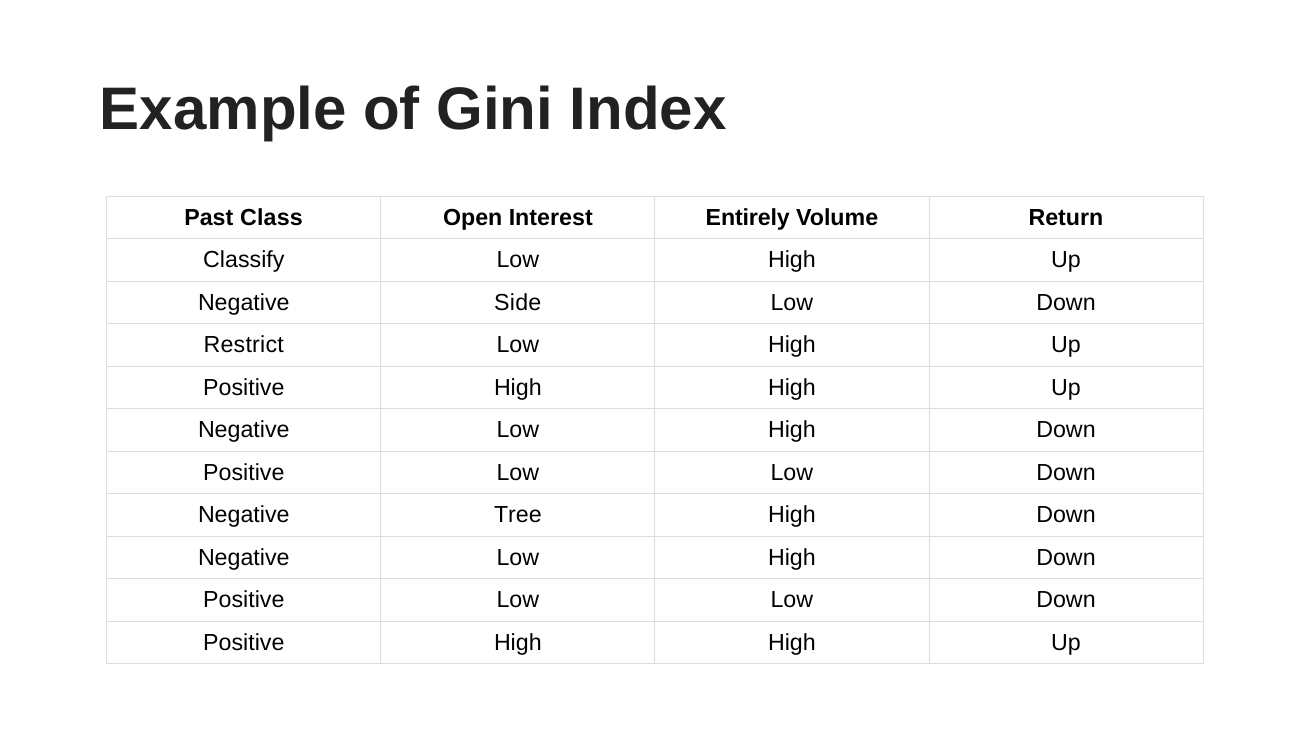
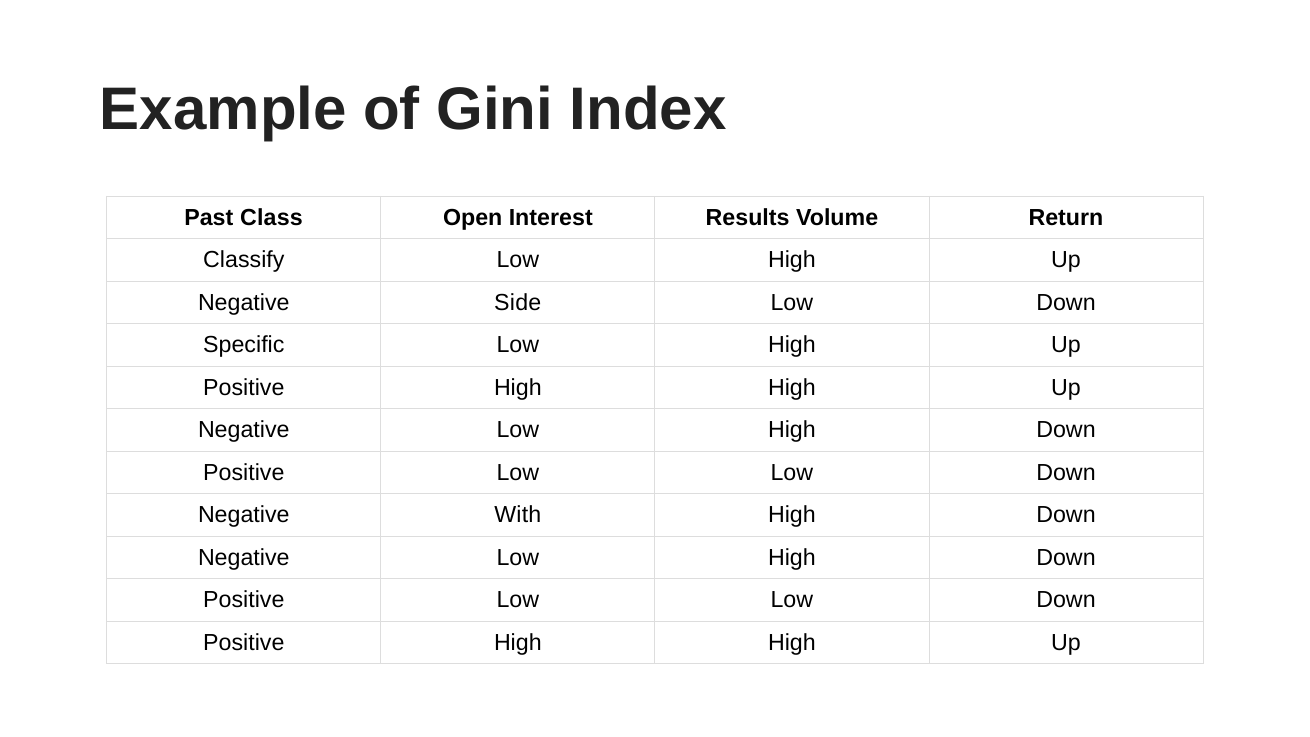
Entirely: Entirely -> Results
Restrict: Restrict -> Specific
Tree: Tree -> With
